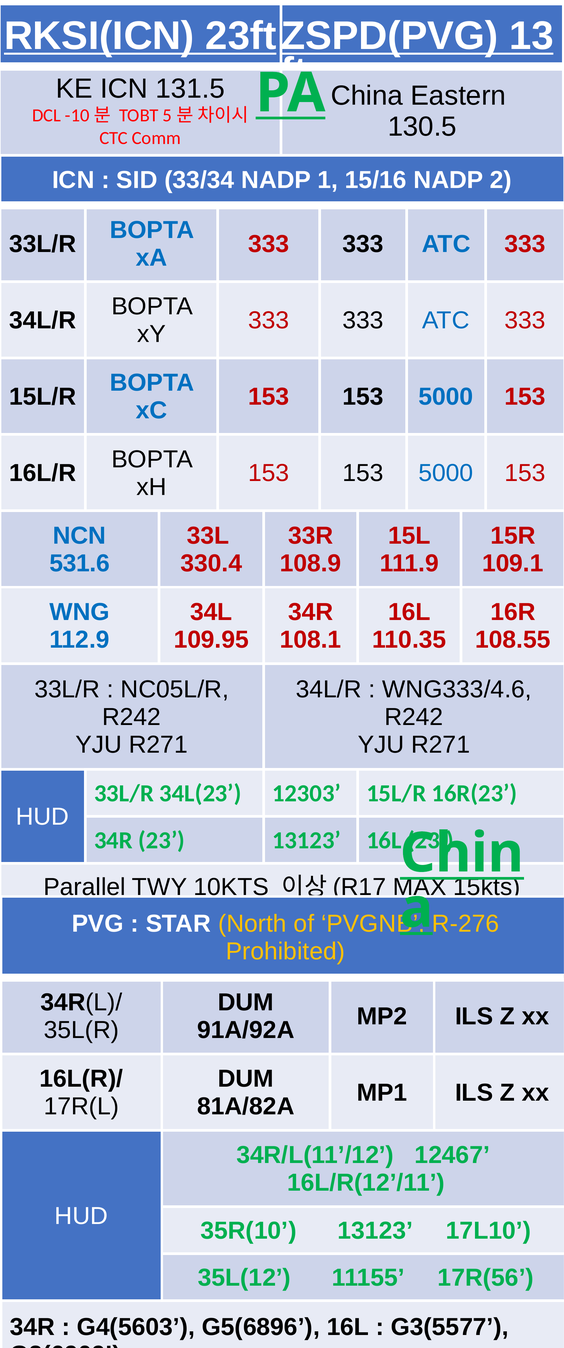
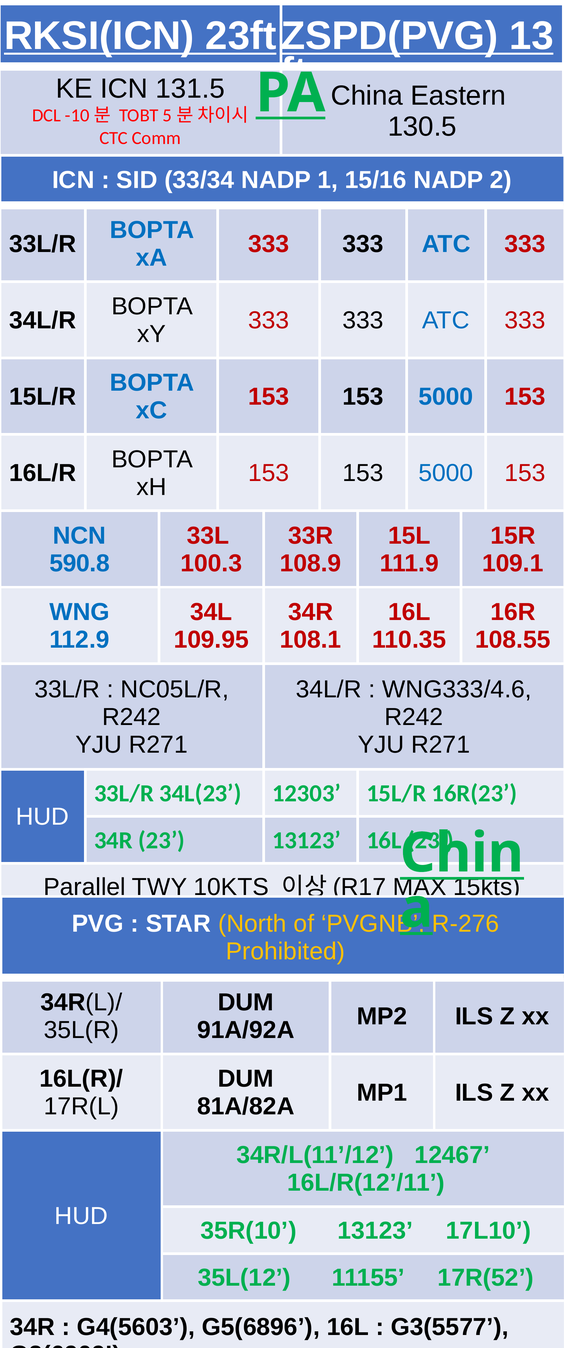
531.6: 531.6 -> 590.8
330.4: 330.4 -> 100.3
17R(56: 17R(56 -> 17R(52
